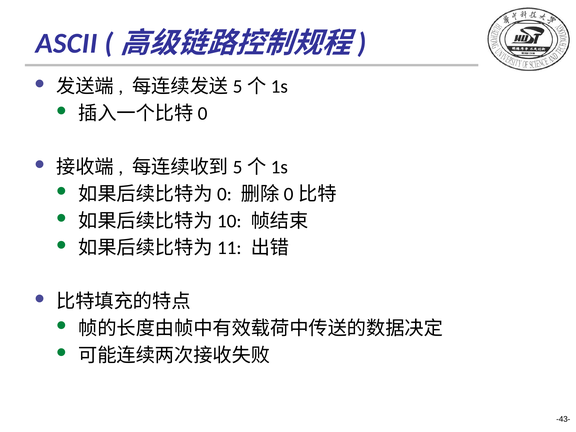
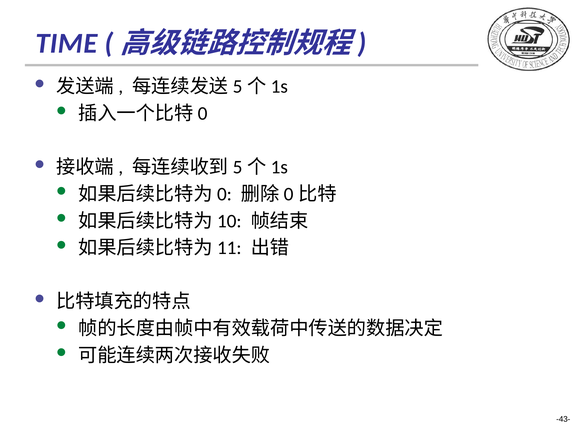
ASCII: ASCII -> TIME
